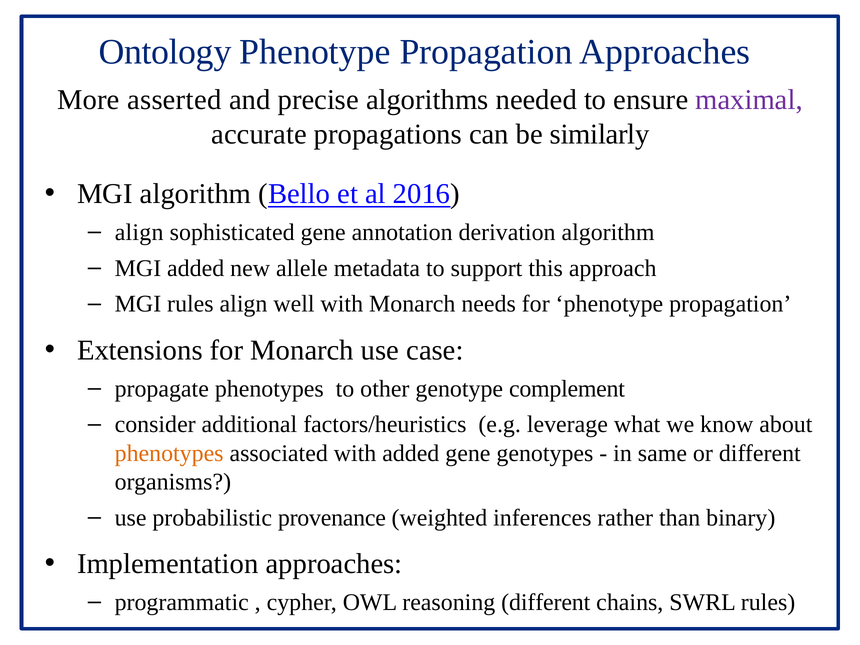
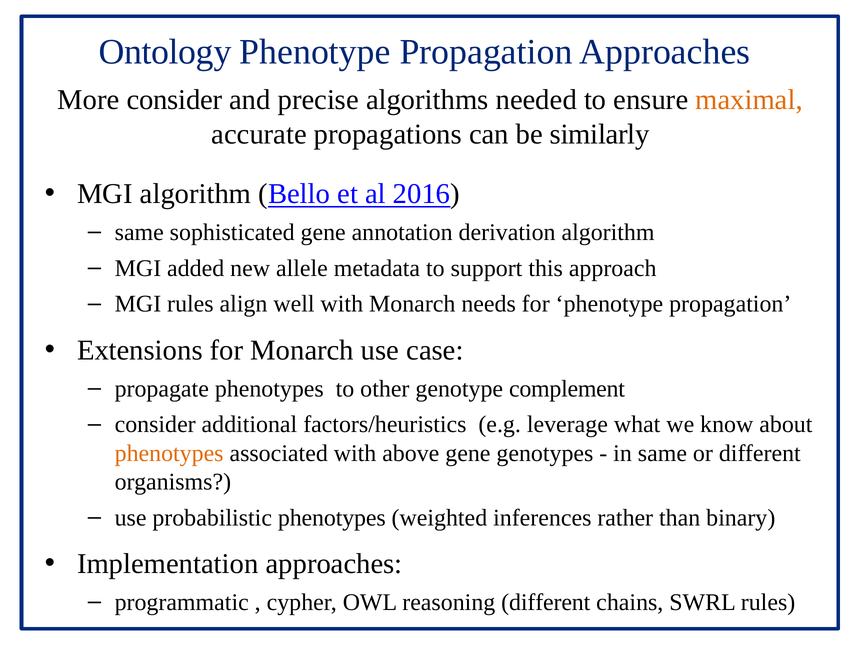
More asserted: asserted -> consider
maximal colour: purple -> orange
align at (139, 232): align -> same
with added: added -> above
probabilistic provenance: provenance -> phenotypes
